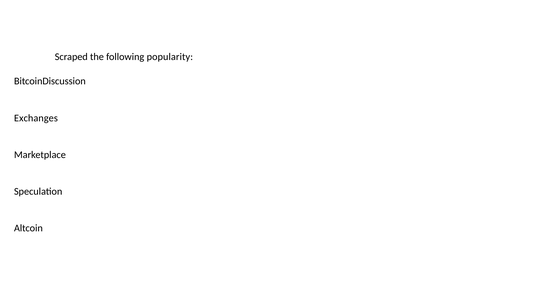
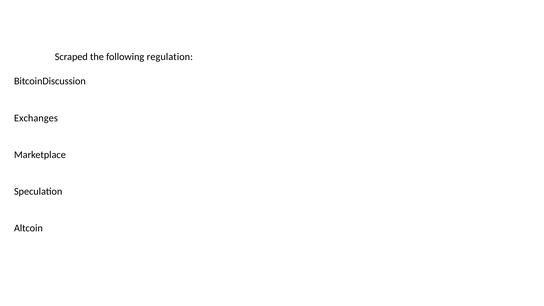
popularity: popularity -> regulation
